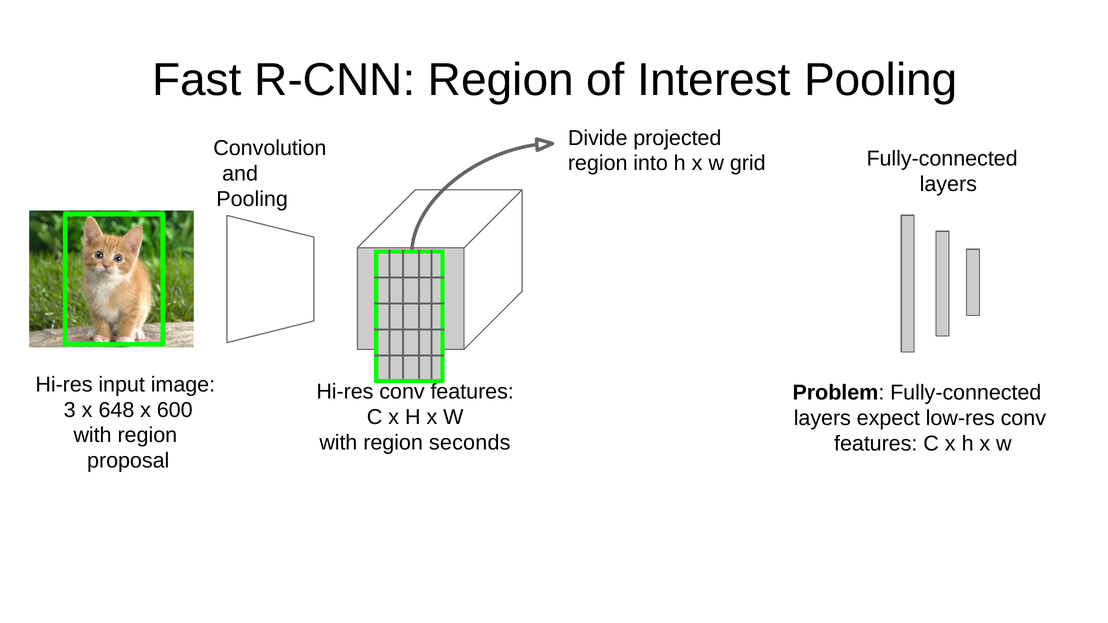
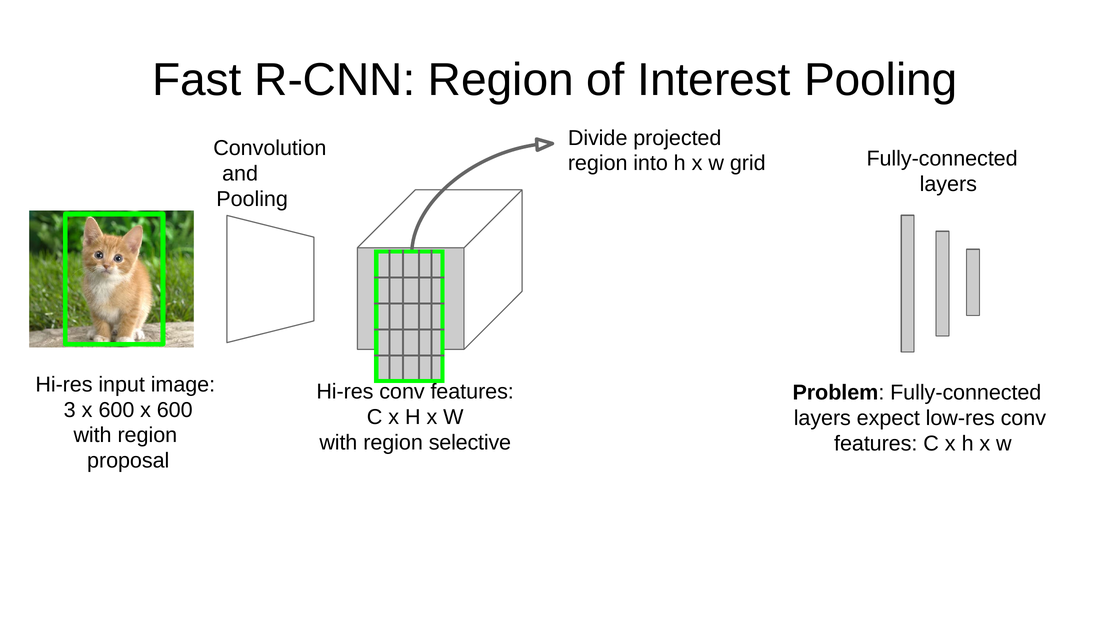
3 x 648: 648 -> 600
seconds: seconds -> selective
